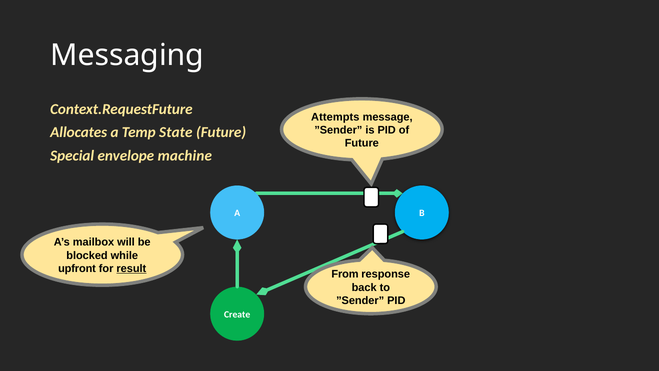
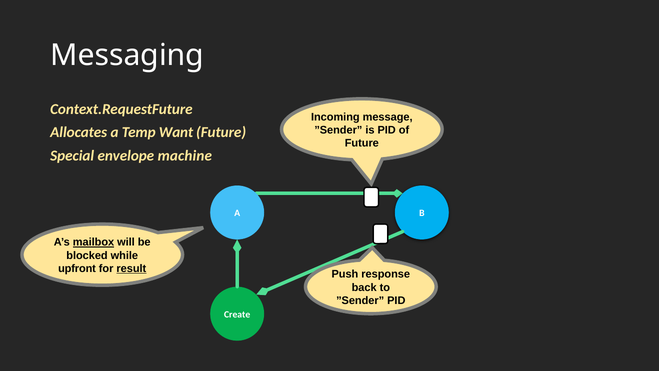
Attempts: Attempts -> Incoming
State: State -> Want
mailbox underline: none -> present
From: From -> Push
